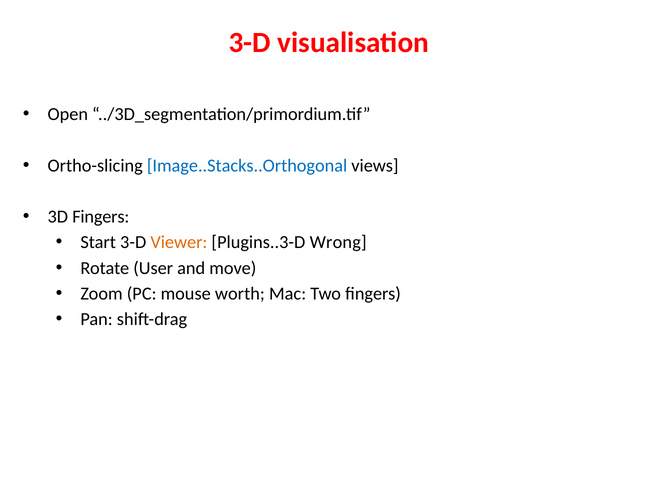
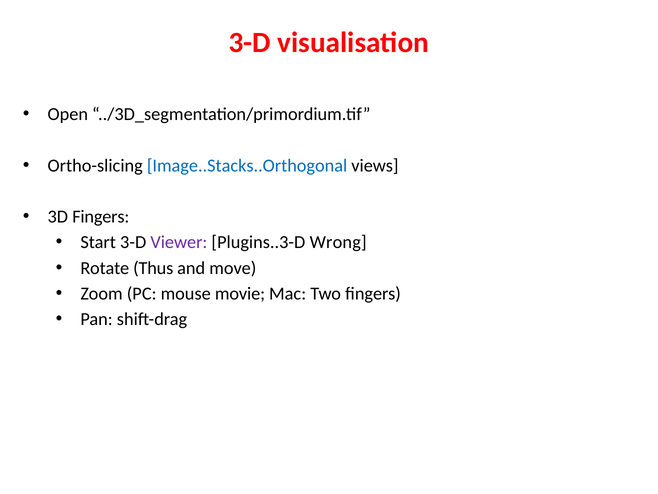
Viewer colour: orange -> purple
User: User -> Thus
worth: worth -> movie
